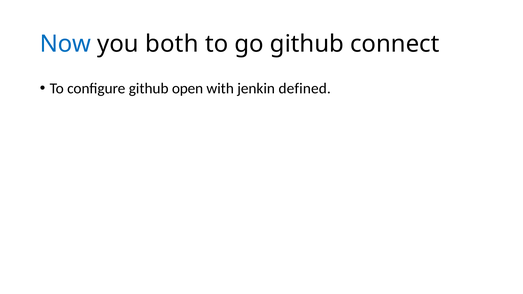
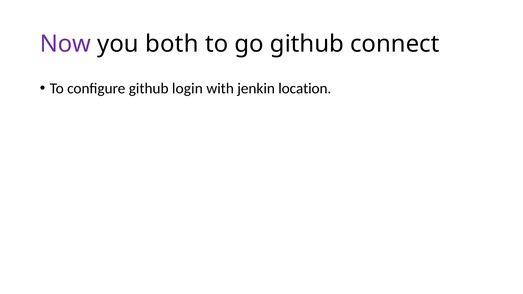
Now colour: blue -> purple
open: open -> login
defined: defined -> location
